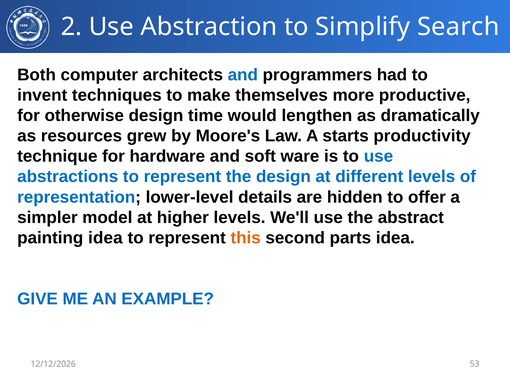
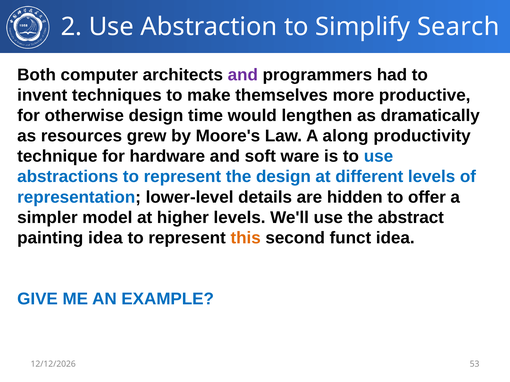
and at (243, 75) colour: blue -> purple
starts: starts -> along
parts: parts -> funct
